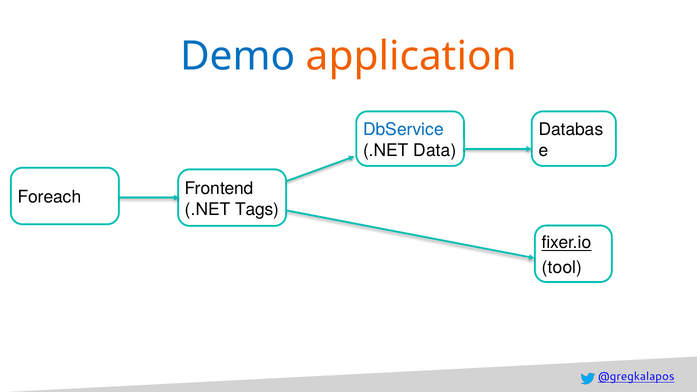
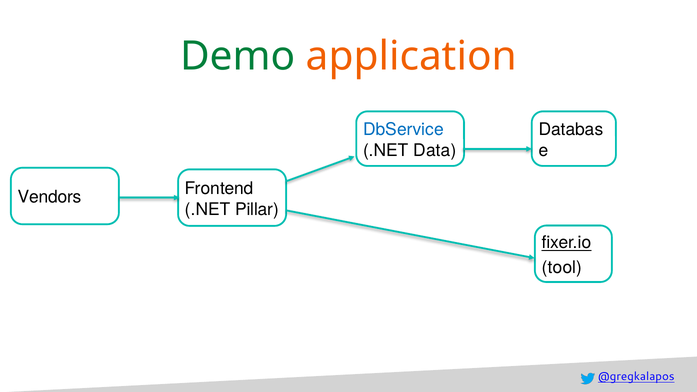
Demo colour: blue -> green
Foreach: Foreach -> Vendors
Tags: Tags -> Pillar
